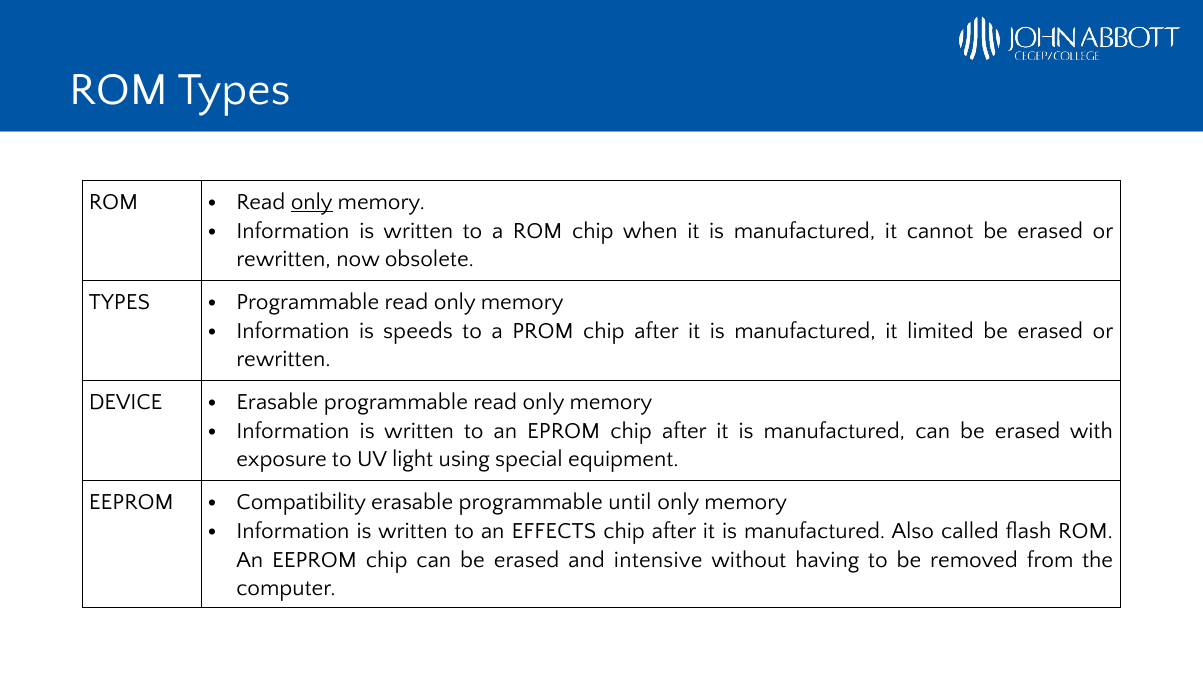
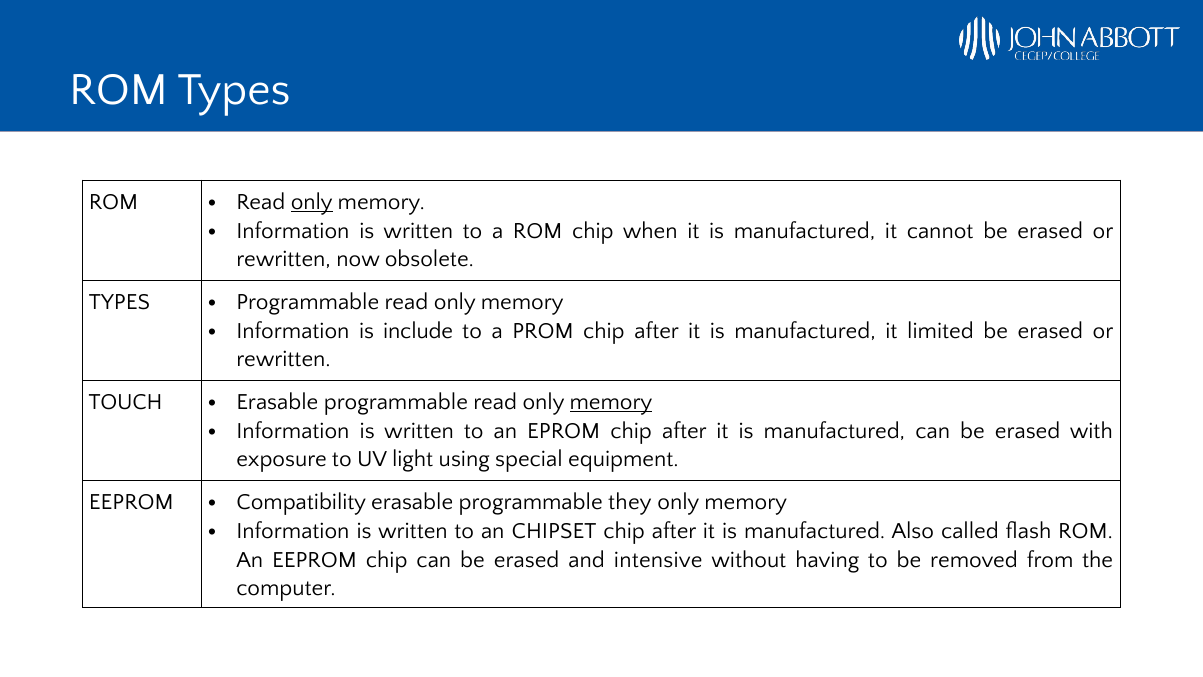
speeds: speeds -> include
DEVICE: DEVICE -> TOUCH
memory at (611, 402) underline: none -> present
until: until -> they
EFFECTS: EFFECTS -> CHIPSET
